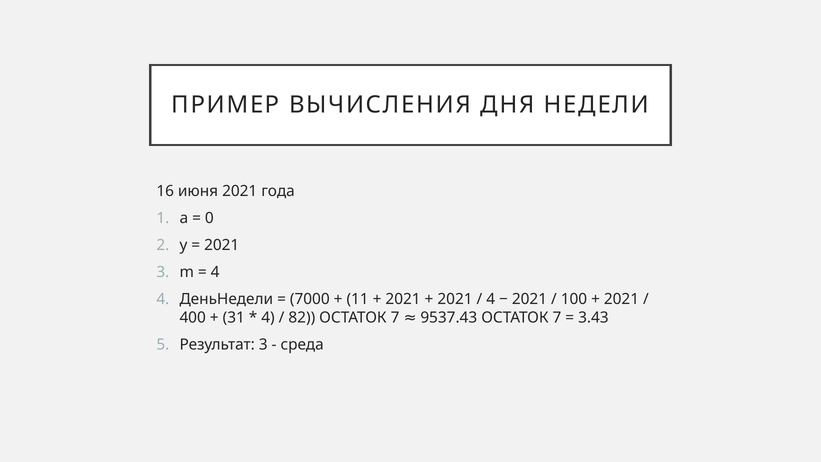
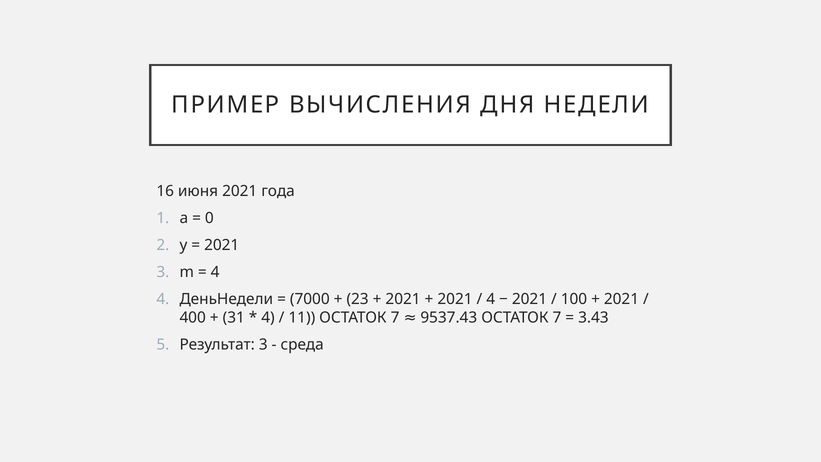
11: 11 -> 23
82: 82 -> 11
